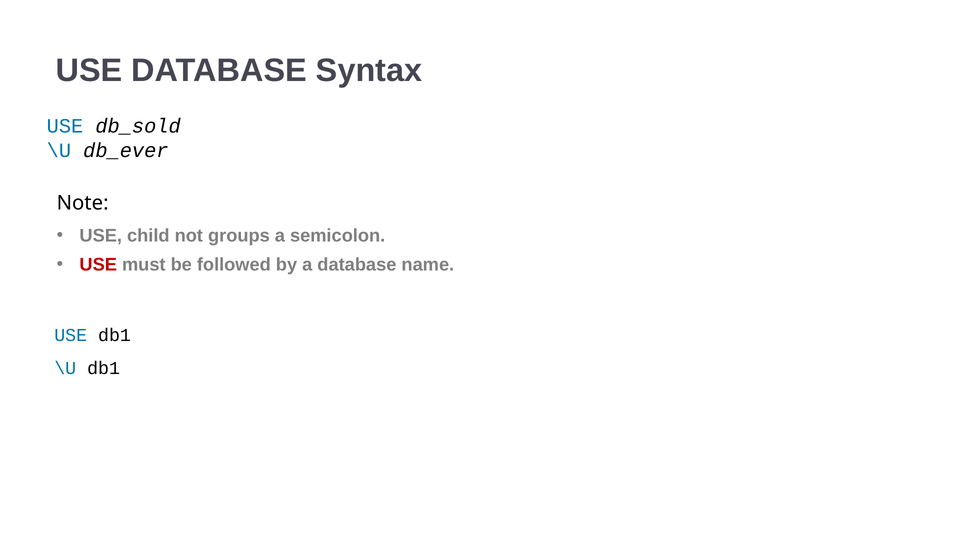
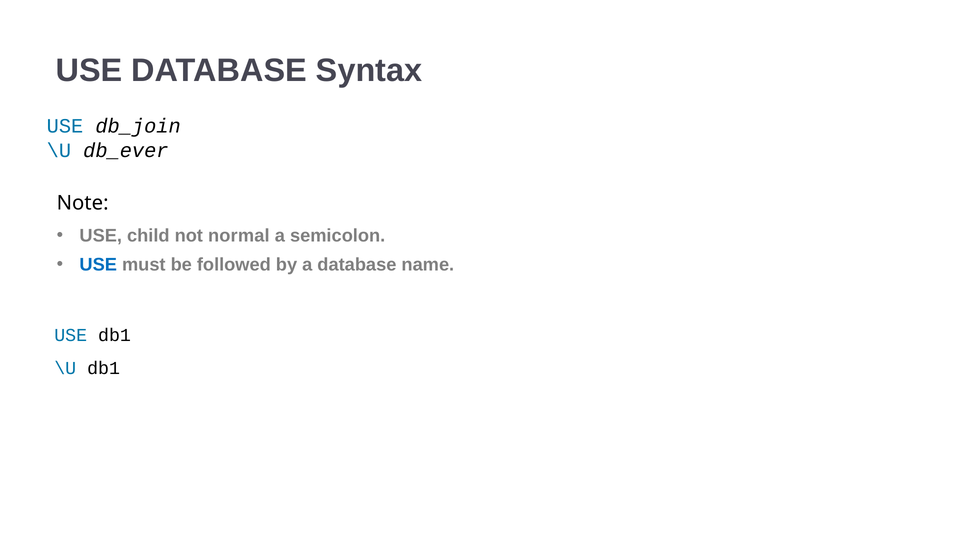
db_sold: db_sold -> db_join
groups: groups -> normal
USE at (98, 264) colour: red -> blue
